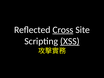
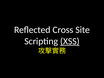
Cross underline: present -> none
